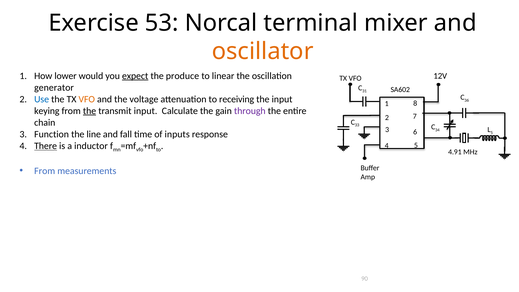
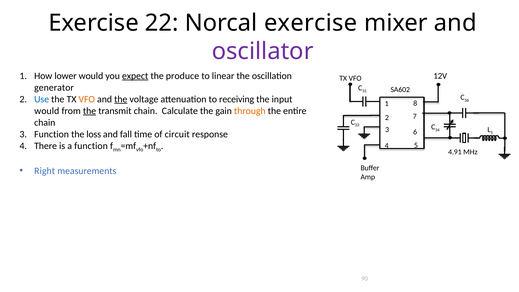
53: 53 -> 22
Norcal terminal: terminal -> exercise
oscillator colour: orange -> purple
the at (121, 99) underline: none -> present
keying at (47, 111): keying -> would
transmit input: input -> chain
through colour: purple -> orange
line: line -> loss
inputs: inputs -> circuit
There underline: present -> none
a inductor: inductor -> function
From at (45, 171): From -> Right
